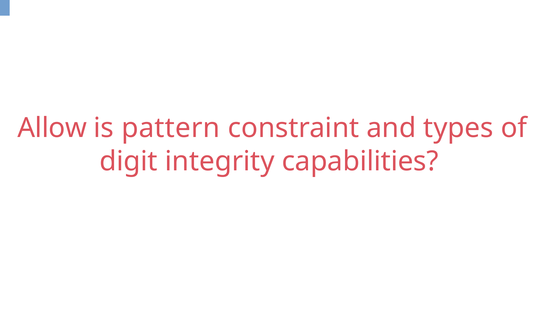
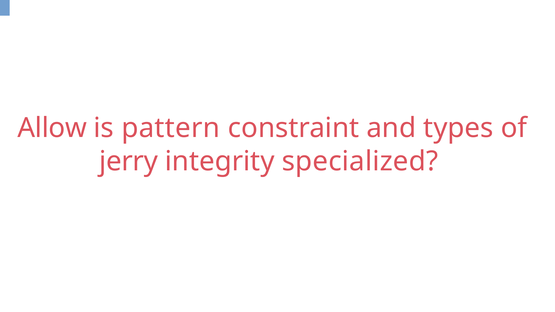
digit: digit -> jerry
capabilities: capabilities -> specialized
